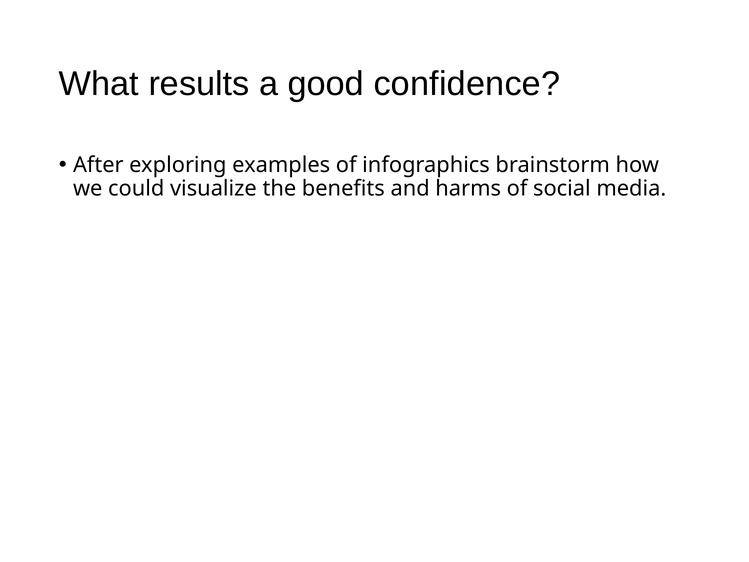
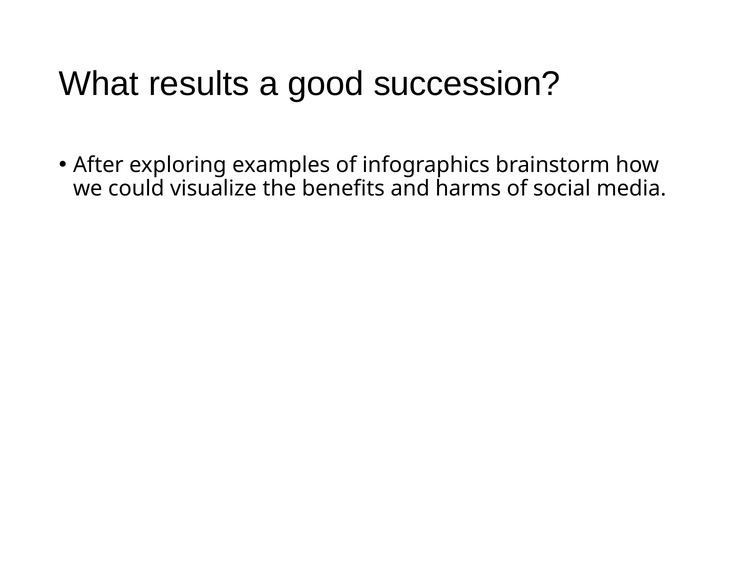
confidence: confidence -> succession
